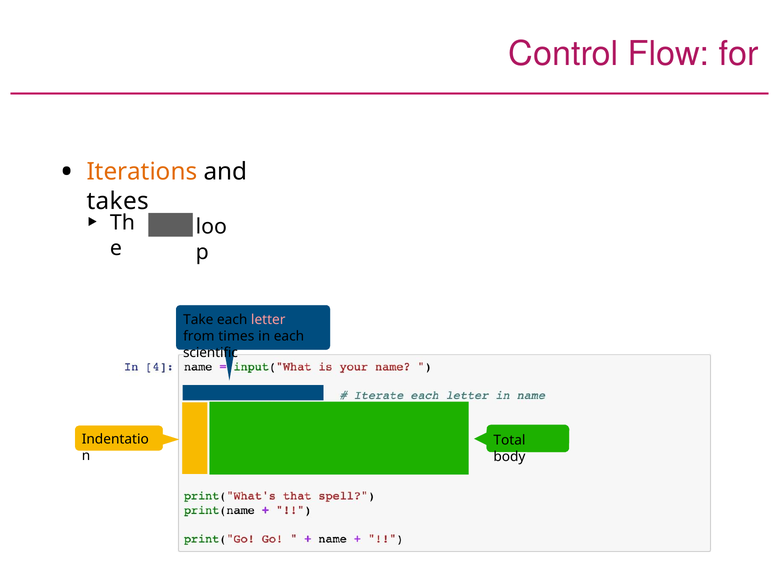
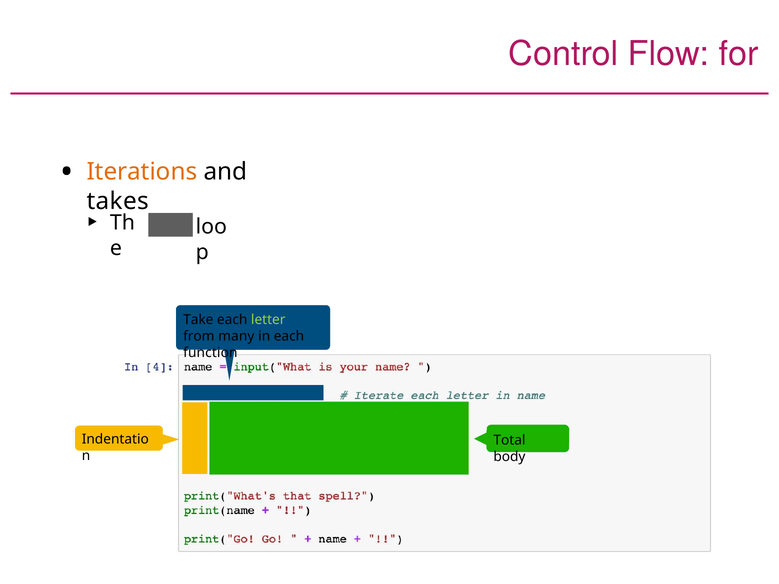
letter colour: pink -> light green
times: times -> many
scientific: scientific -> function
